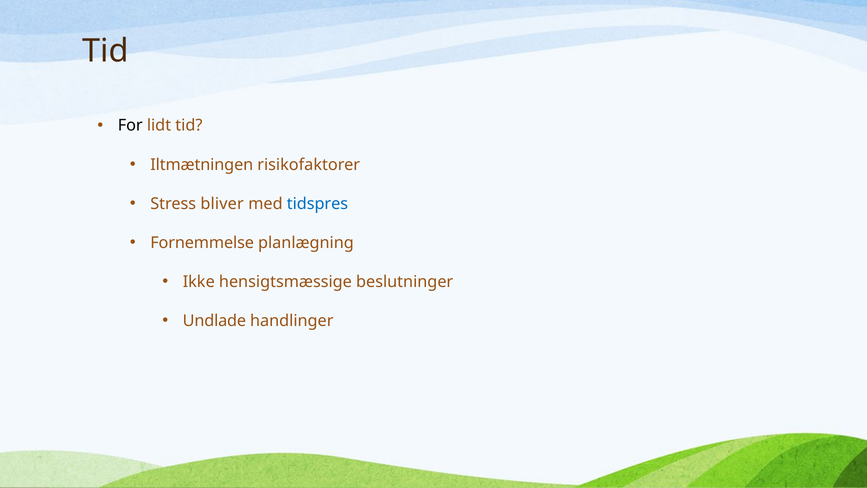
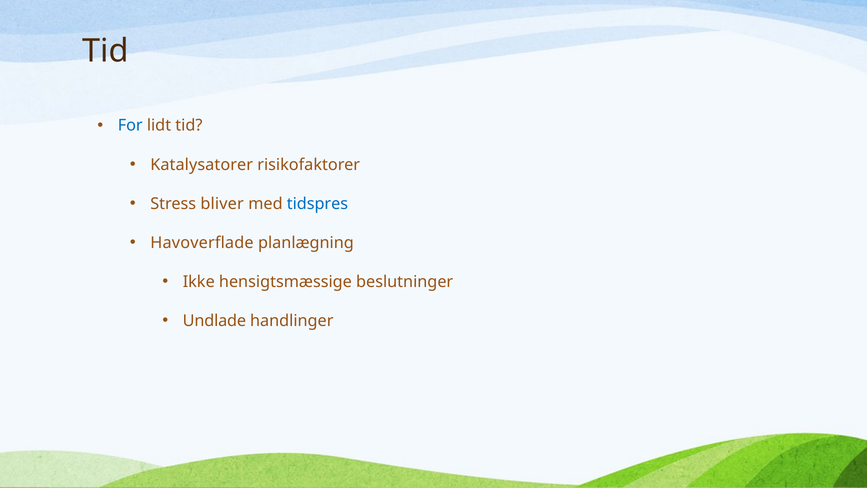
For colour: black -> blue
Iltmætningen: Iltmætningen -> Katalysatorer
Fornemmelse: Fornemmelse -> Havoverflade
